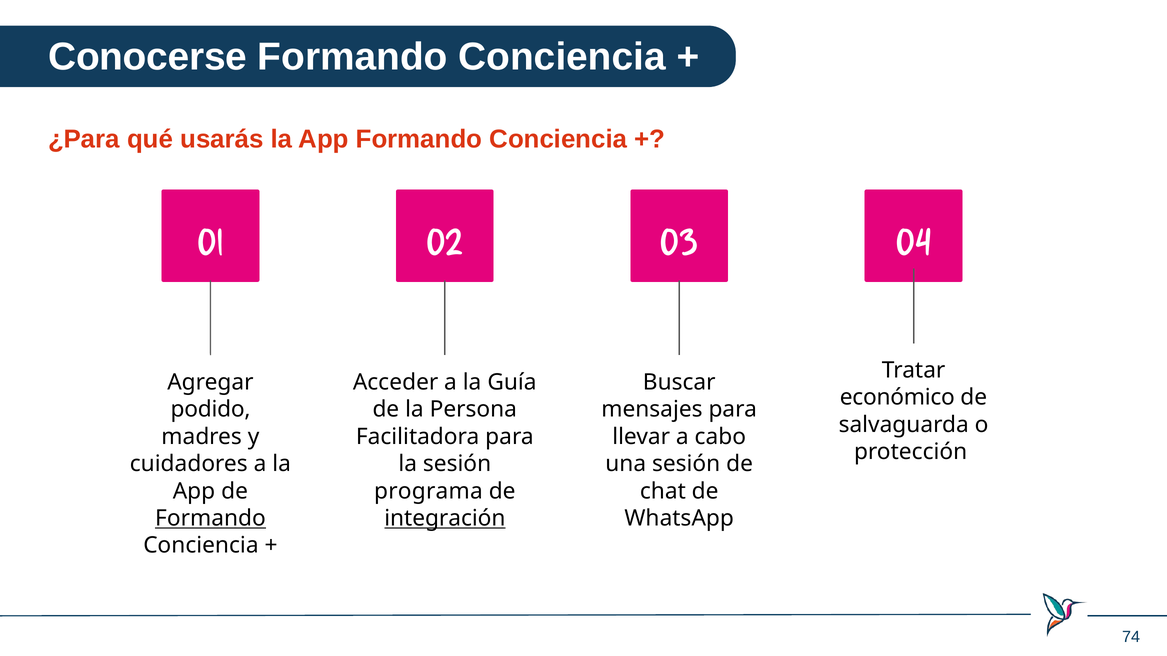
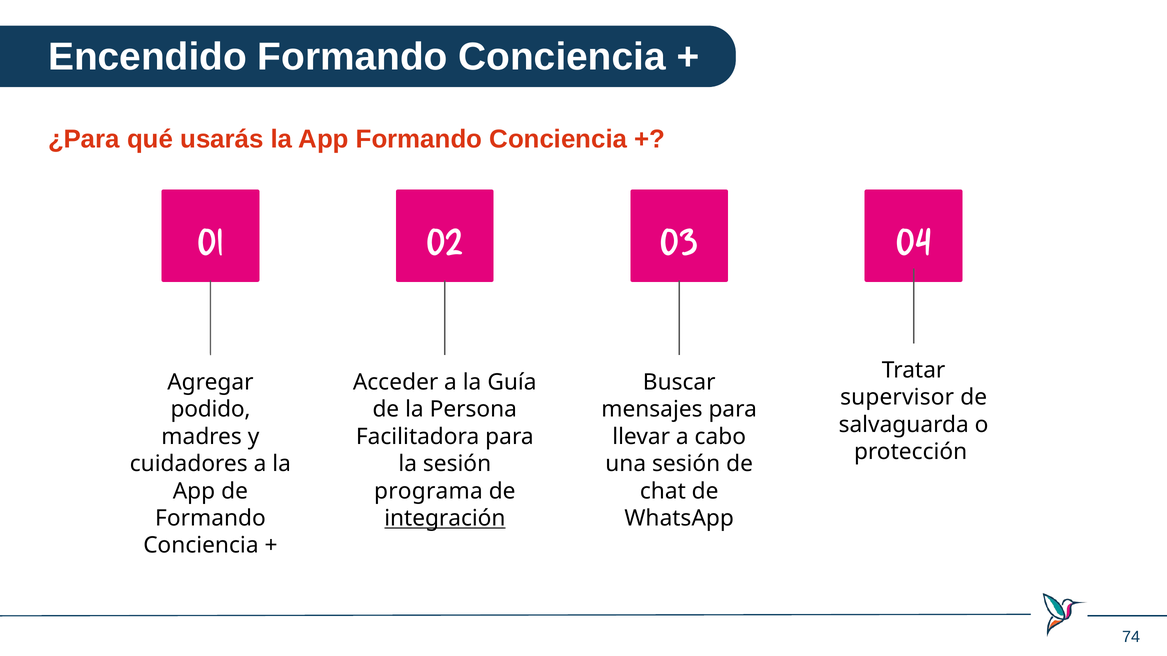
Conocerse: Conocerse -> Encendido
económico: económico -> supervisor
Formando at (210, 519) underline: present -> none
